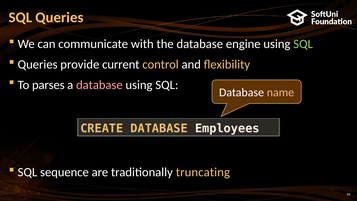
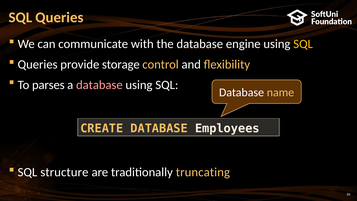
SQL at (303, 44) colour: light green -> yellow
current: current -> storage
sequence: sequence -> structure
